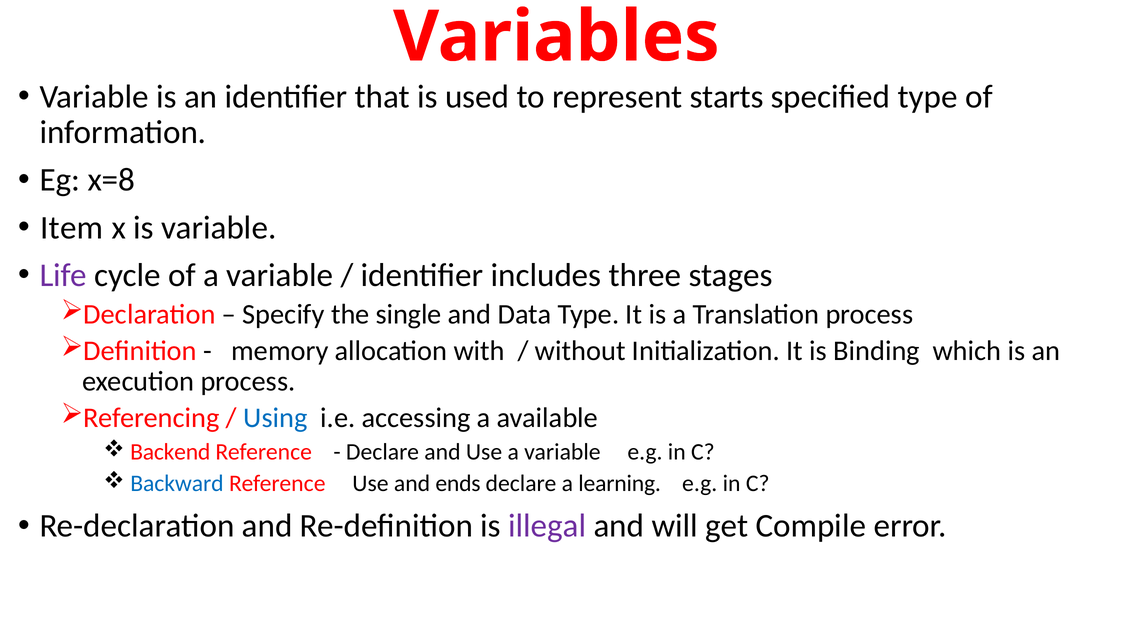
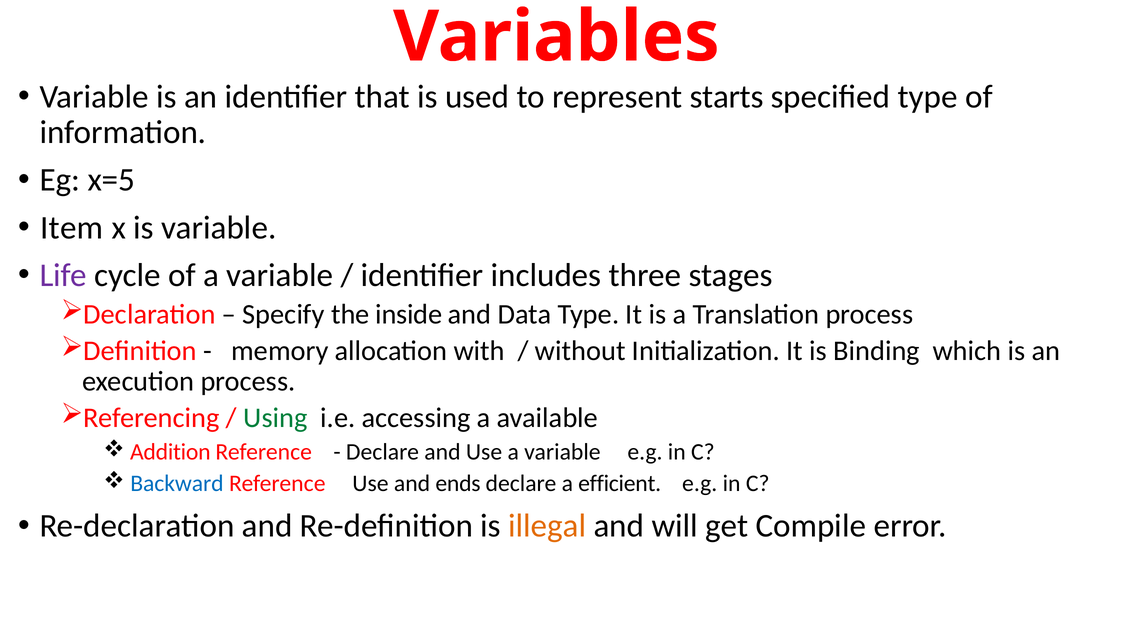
x=8: x=8 -> x=5
single: single -> inside
Using colour: blue -> green
Backend: Backend -> Addition
learning: learning -> efficient
illegal colour: purple -> orange
